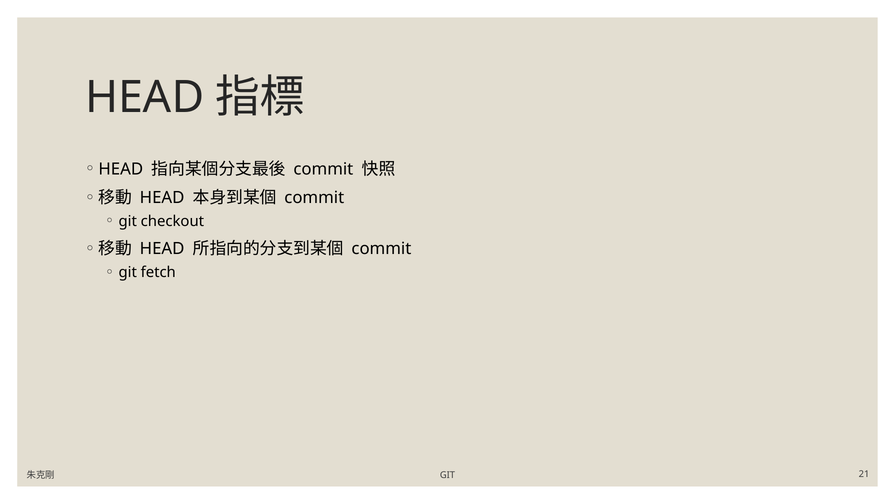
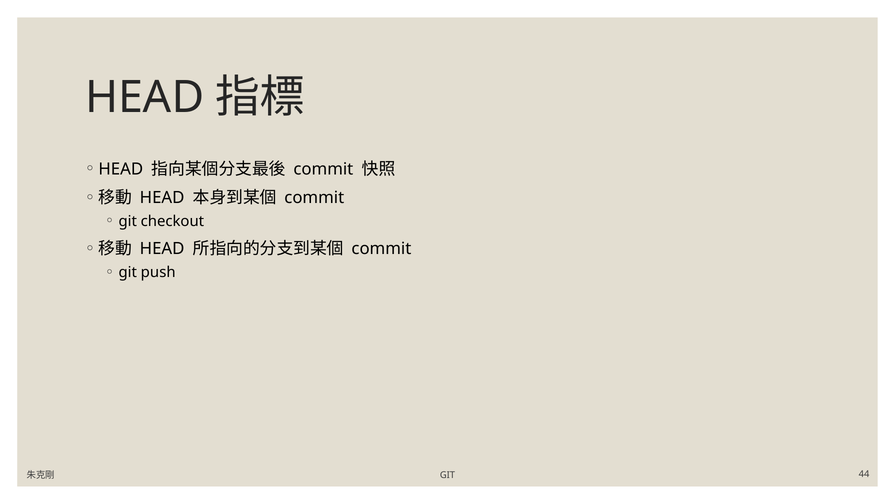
fetch: fetch -> push
21: 21 -> 44
